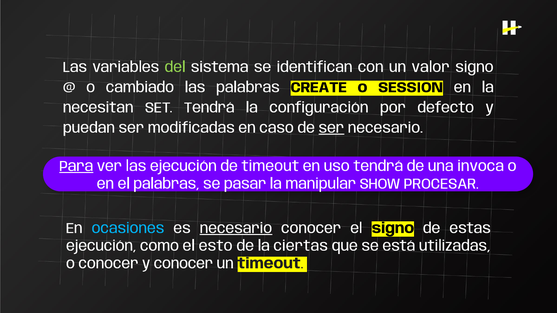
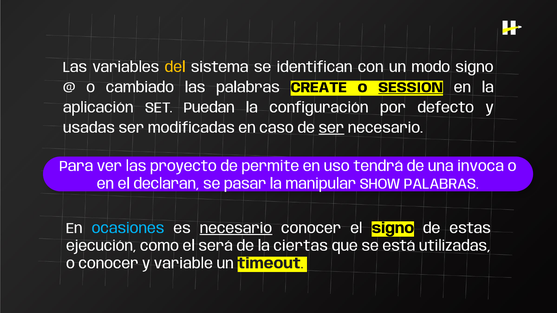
del colour: light green -> yellow
valor: valor -> modo
SESSION underline: none -> present
necesitan: necesitan -> aplicación
SET Tendrá: Tendrá -> Puedan
puedan: puedan -> usadas
Para underline: present -> none
las ejecución: ejecución -> proyecto
de timeout: timeout -> permite
el palabras: palabras -> declaran
SHOW PROCESAR: PROCESAR -> PALABRAS
esto: esto -> será
y conocer: conocer -> variable
